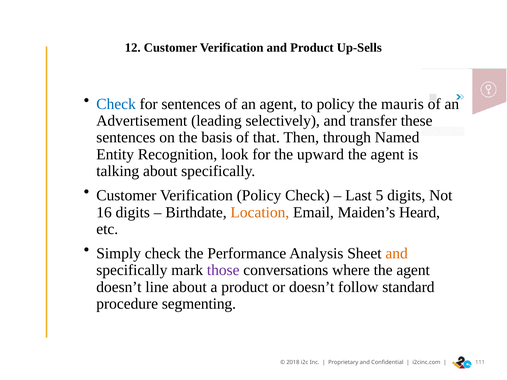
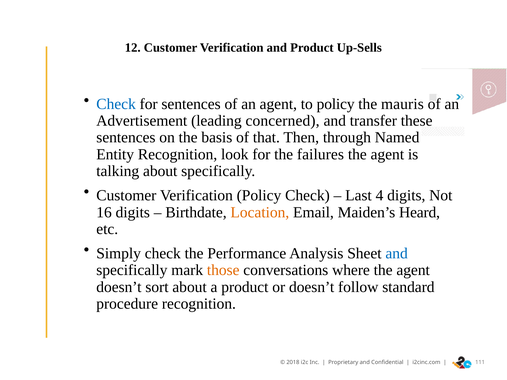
selectively: selectively -> concerned
upward: upward -> failures
5: 5 -> 4
and at (397, 254) colour: orange -> blue
those colour: purple -> orange
line: line -> sort
procedure segmenting: segmenting -> recognition
